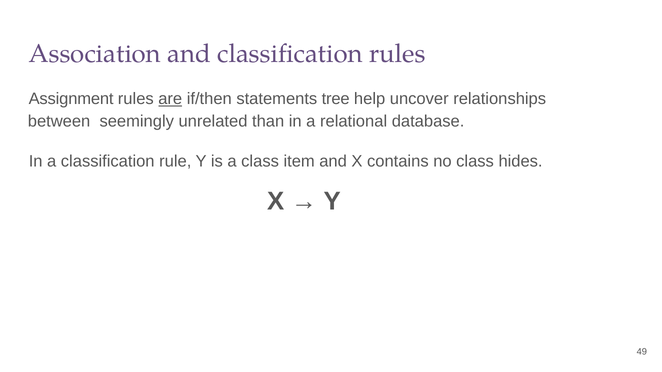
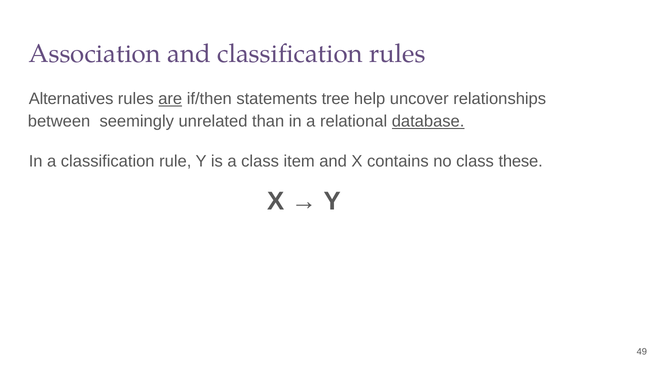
Assignment: Assignment -> Alternatives
database underline: none -> present
hides: hides -> these
